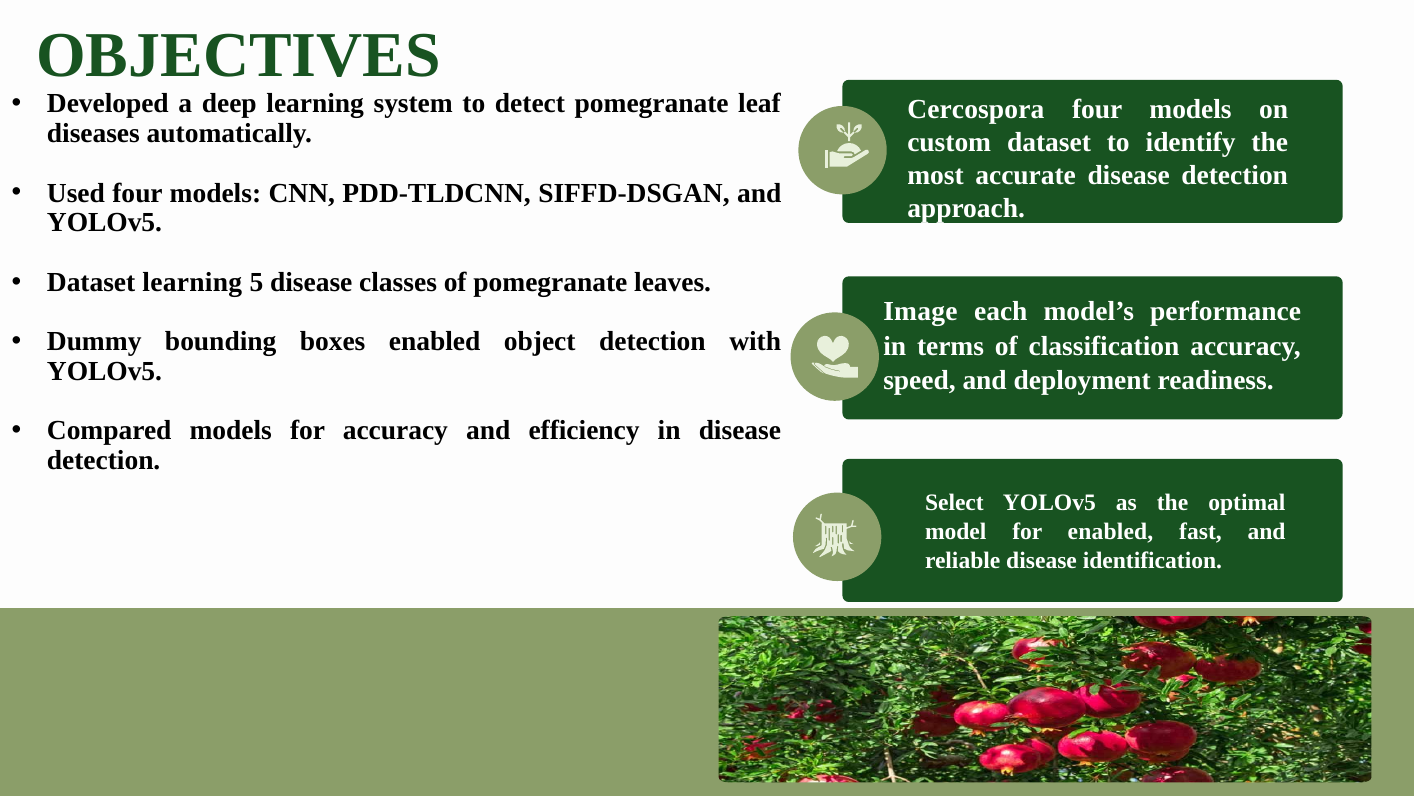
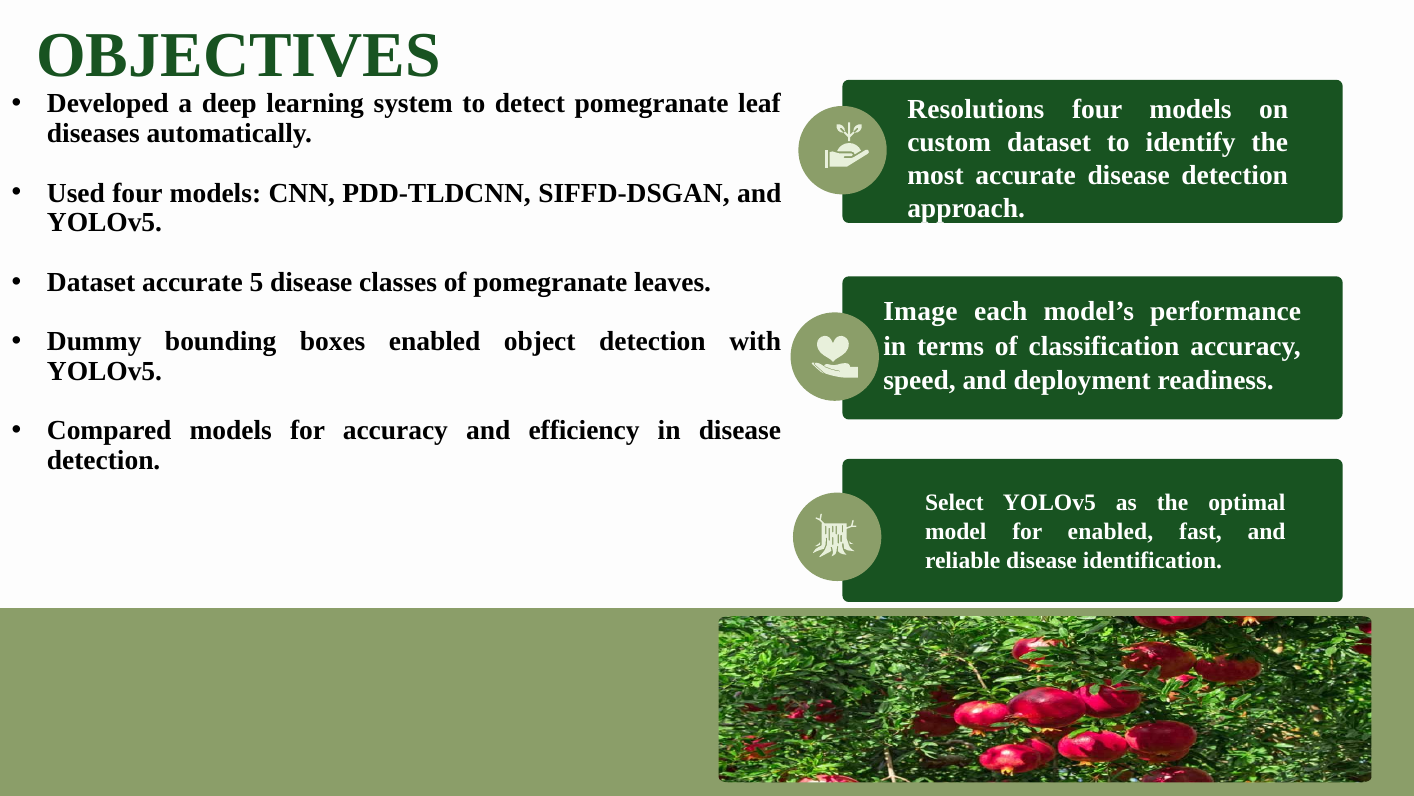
Cercospora: Cercospora -> Resolutions
Dataset learning: learning -> accurate
